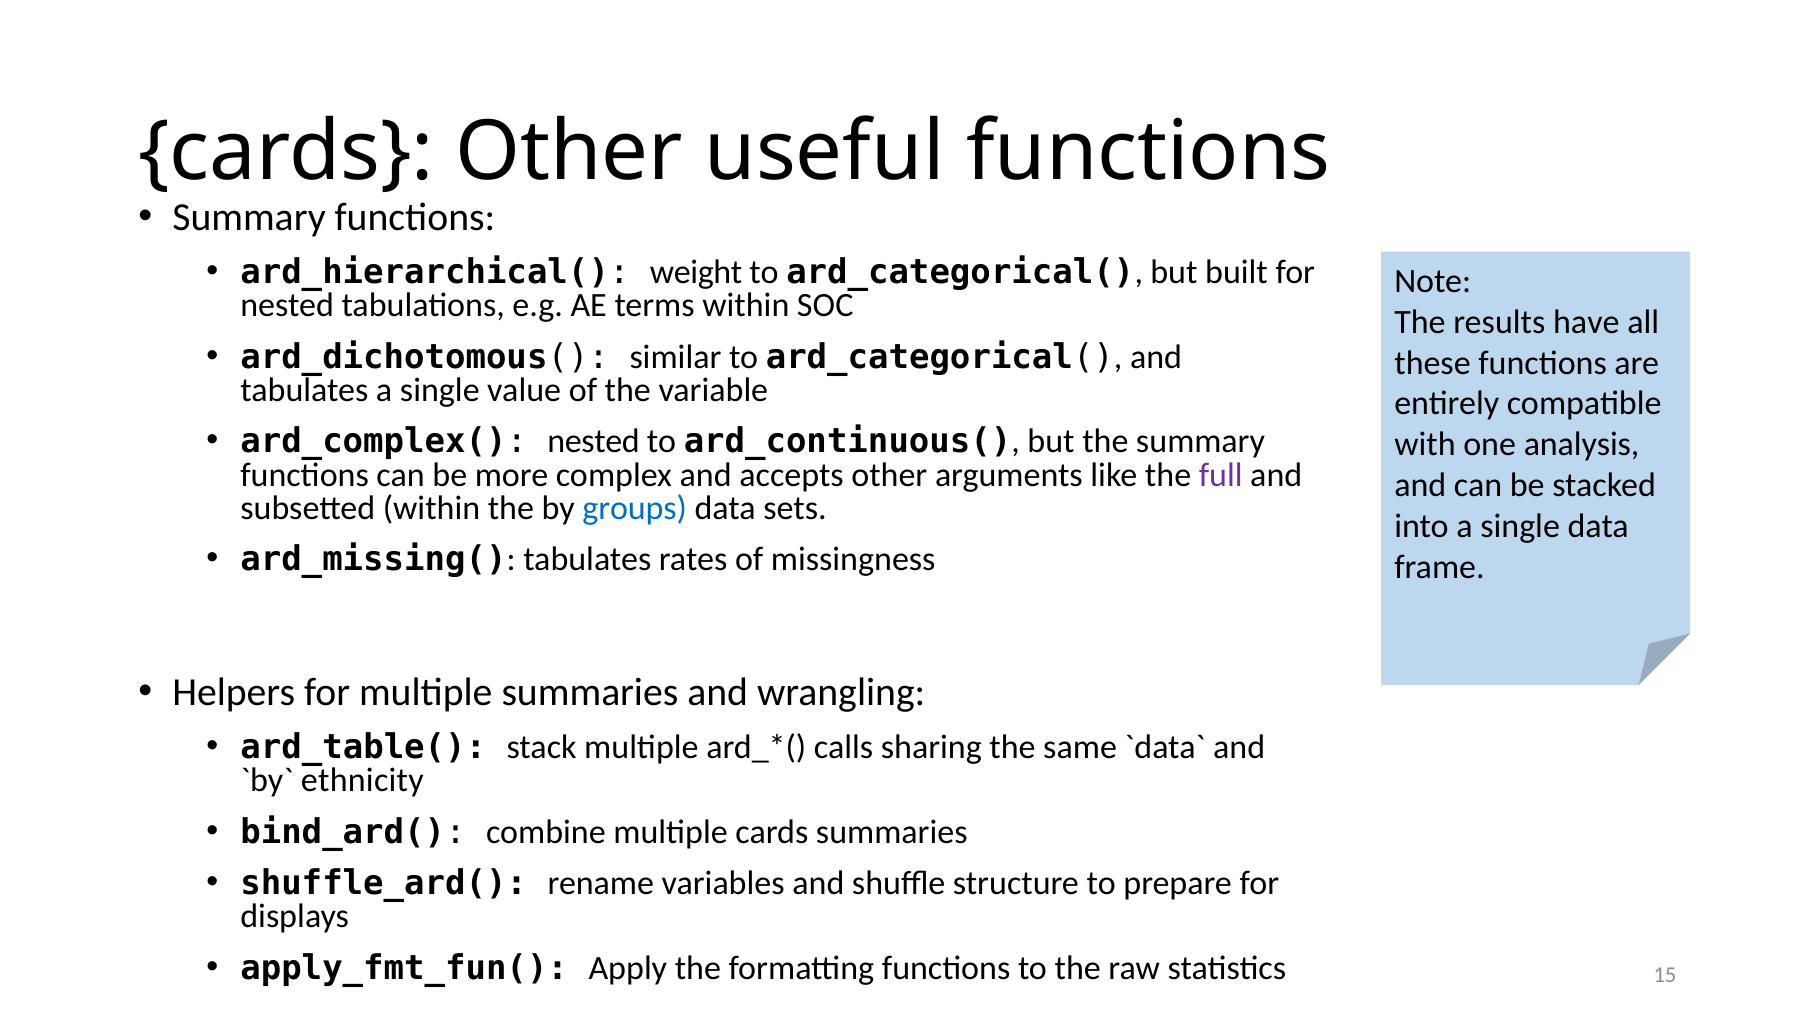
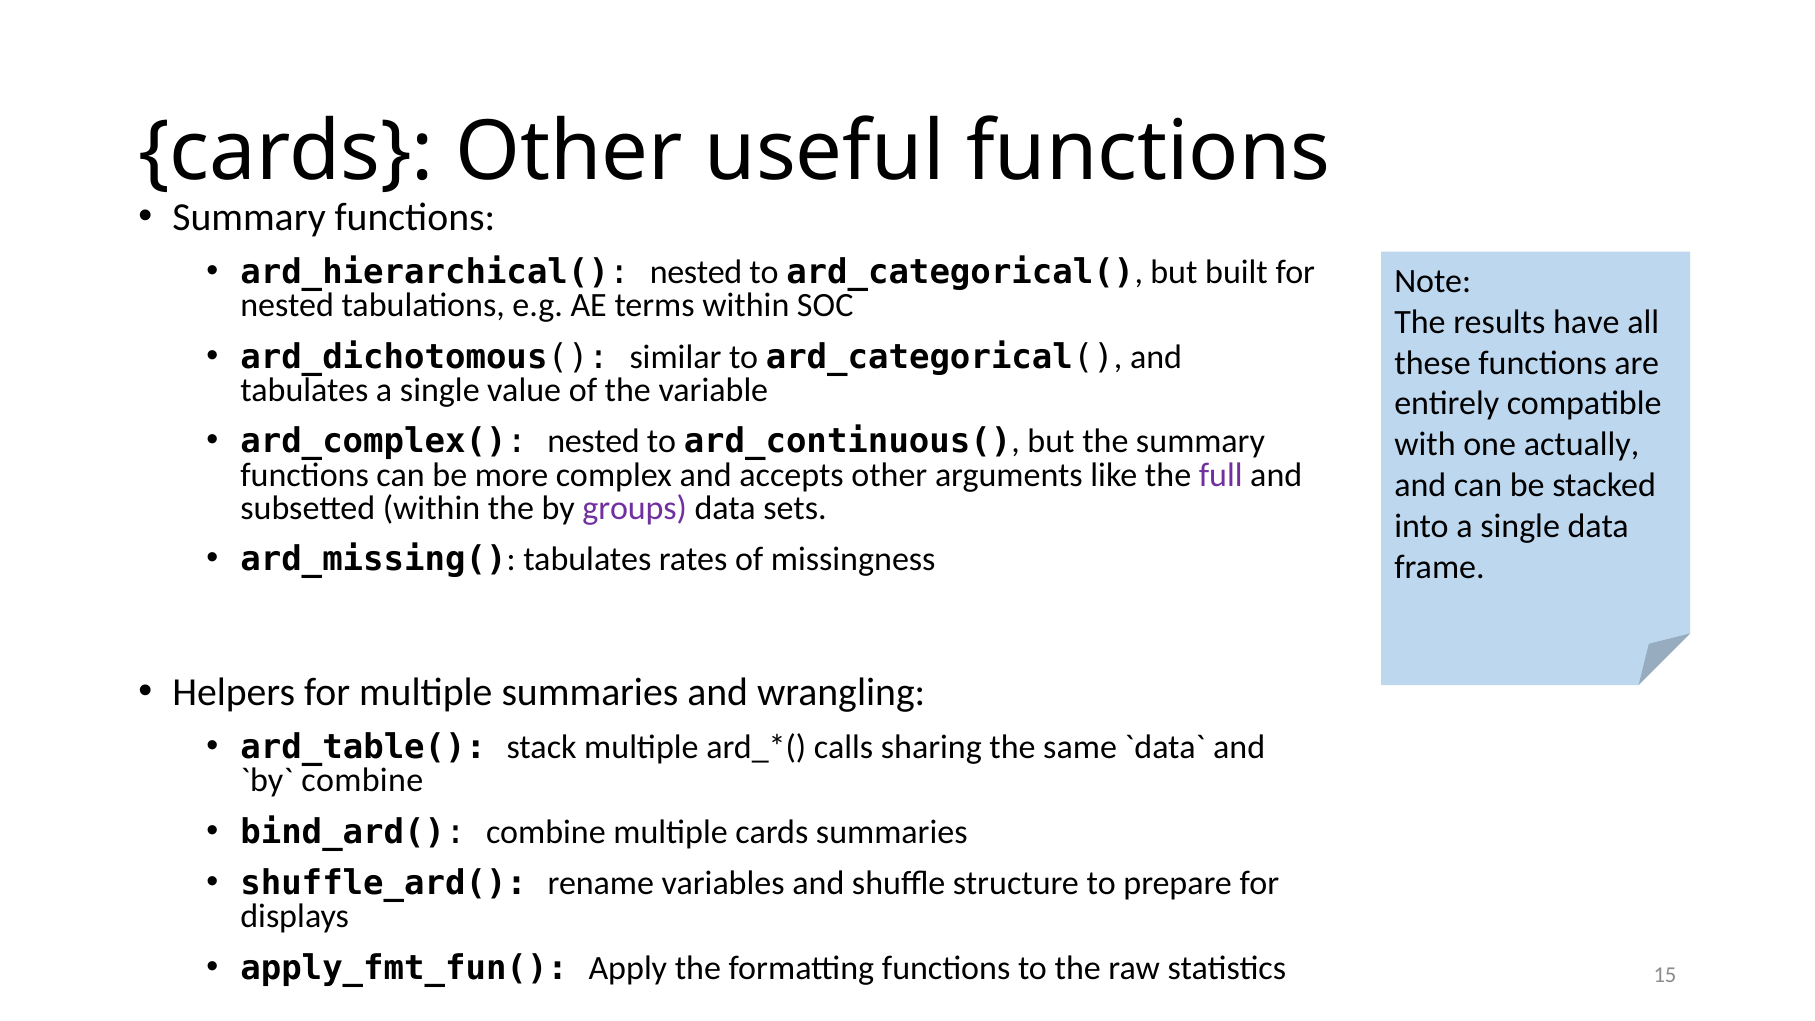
ard_hierarchical( weight: weight -> nested
analysis: analysis -> actually
groups colour: blue -> purple
ethnicity at (362, 780): ethnicity -> combine
